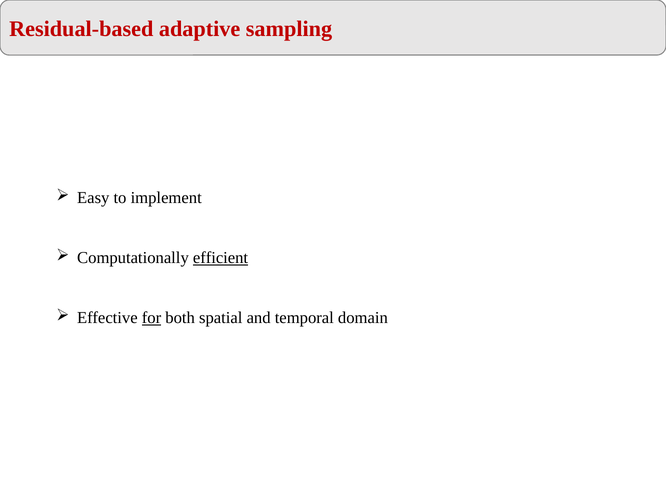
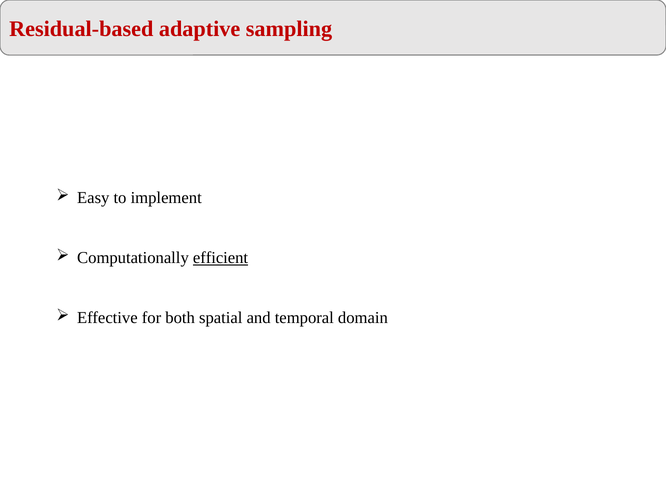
for underline: present -> none
